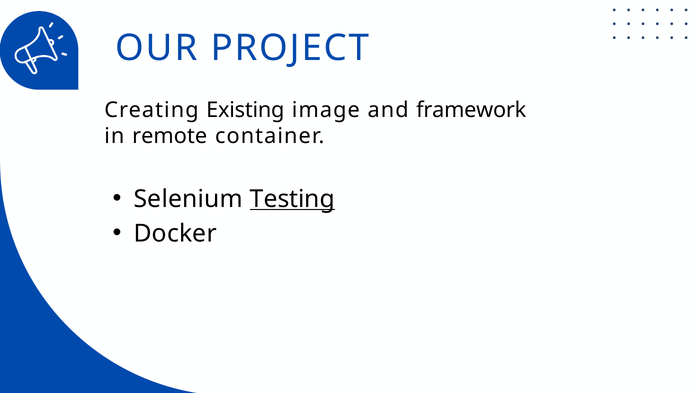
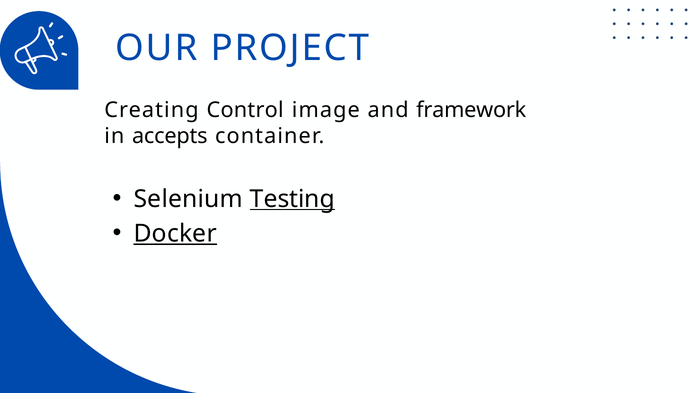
Existing: Existing -> Control
remote: remote -> accepts
Docker underline: none -> present
